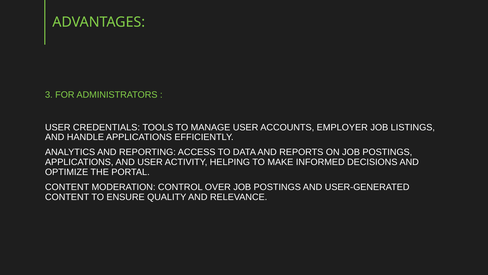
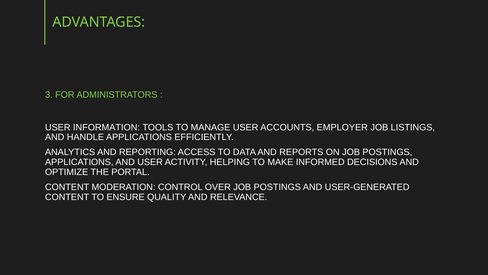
CREDENTIALS: CREDENTIALS -> INFORMATION
